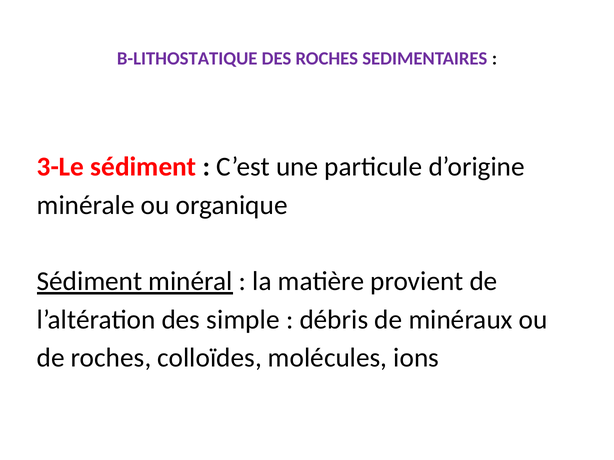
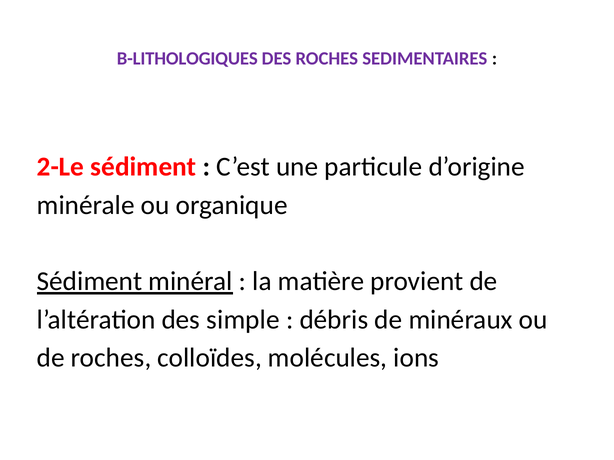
B-LITHOSTATIQUE: B-LITHOSTATIQUE -> B-LITHOLOGIQUES
3-Le: 3-Le -> 2-Le
